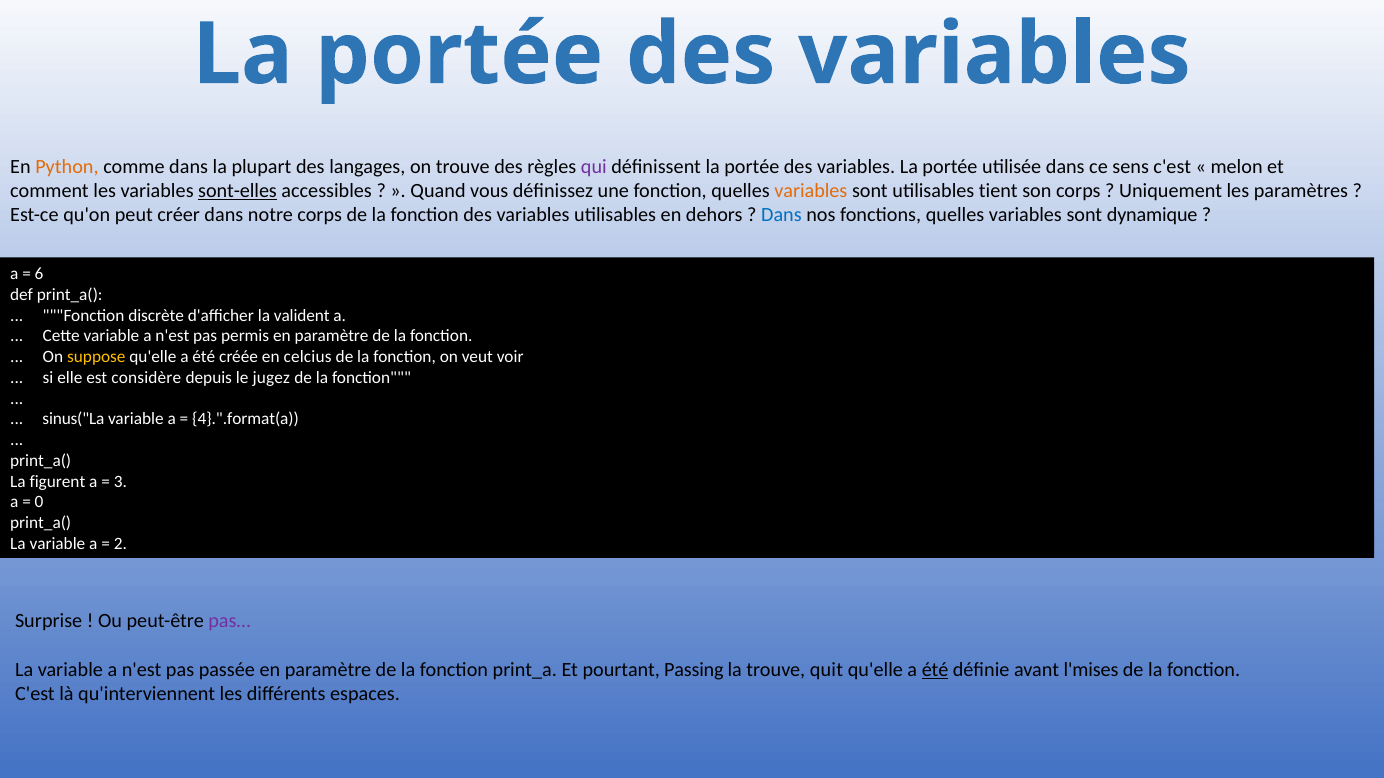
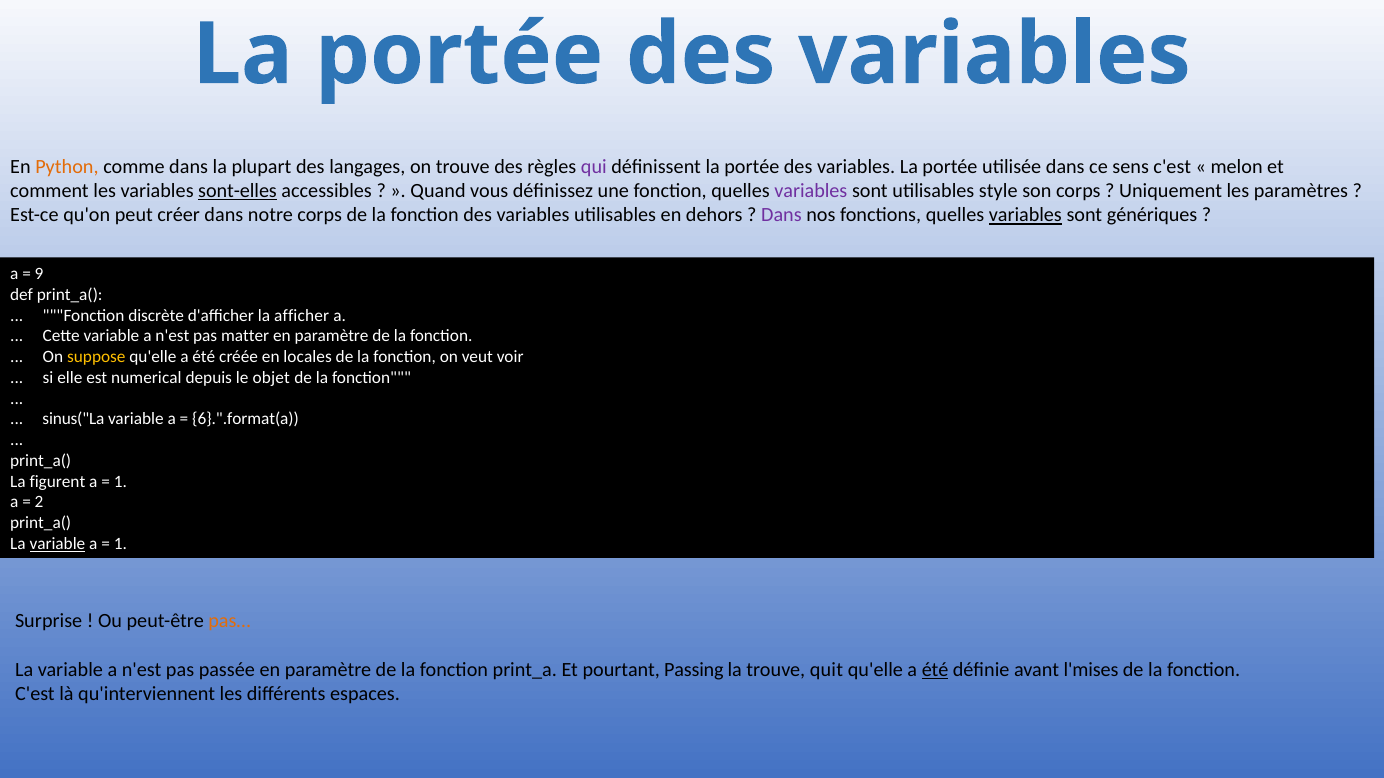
variables at (811, 191) colour: orange -> purple
tient: tient -> style
Dans at (781, 215) colour: blue -> purple
variables at (1025, 215) underline: none -> present
dynamique: dynamique -> génériques
6: 6 -> 9
valident: valident -> afficher
permis: permis -> matter
celcius: celcius -> locales
considère: considère -> numerical
jugez: jugez -> objet
4}.".format(a: 4}.".format(a -> 6}.".format(a
3 at (120, 482): 3 -> 1
0: 0 -> 2
variable at (57, 544) underline: none -> present
2 at (120, 544): 2 -> 1
pas… colour: purple -> orange
